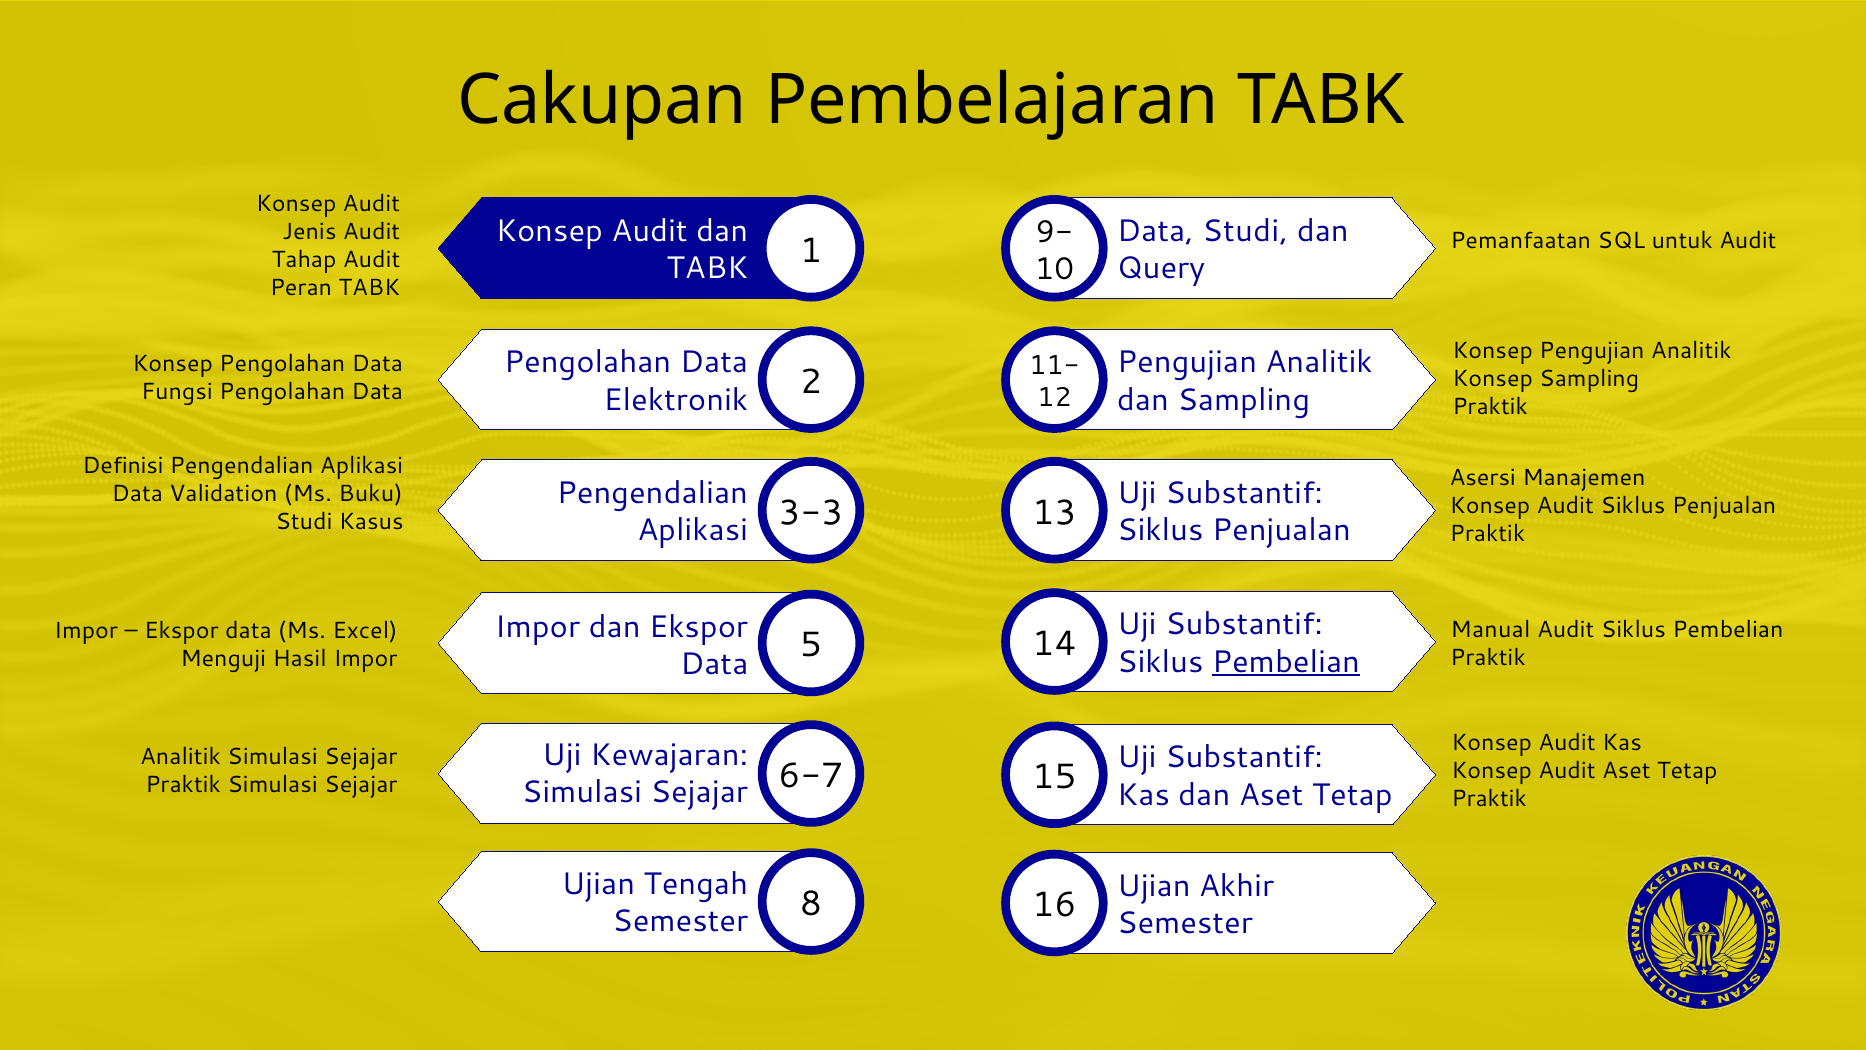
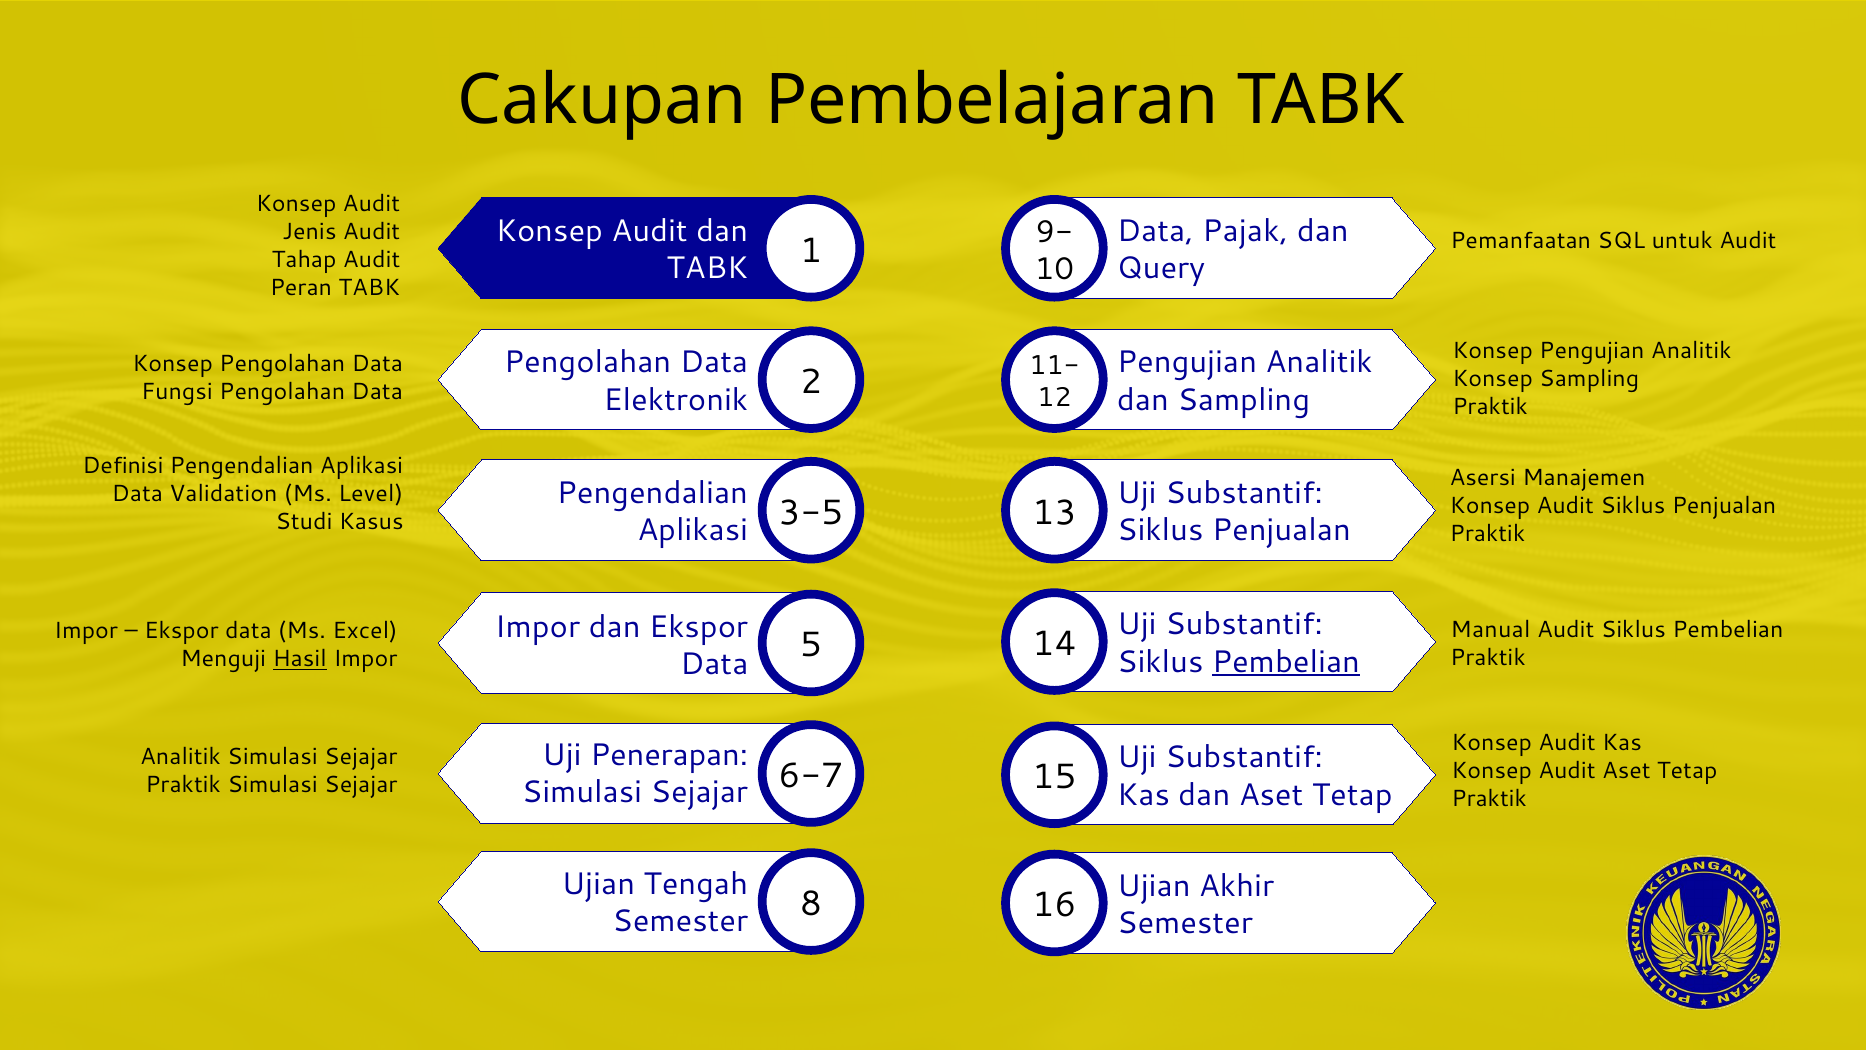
Data Studi: Studi -> Pajak
Buku: Buku -> Level
3-3: 3-3 -> 3-5
Hasil underline: none -> present
Kewajaran: Kewajaran -> Penerapan
